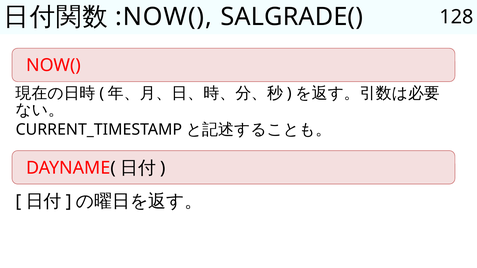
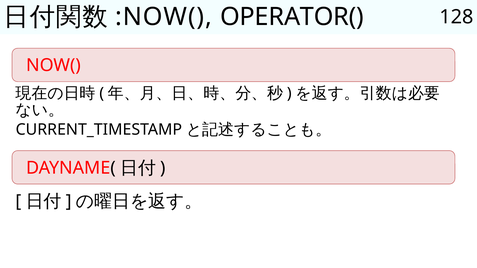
SALGRADE(: SALGRADE( -> OPERATOR(
